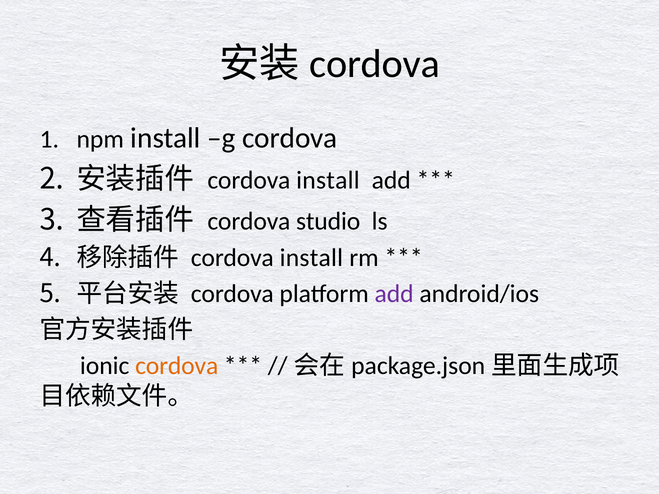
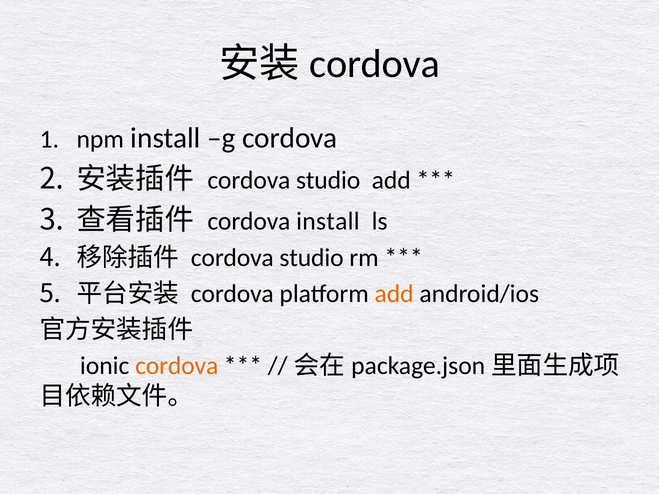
install at (328, 180): install -> studio
cordova studio: studio -> install
install at (311, 258): install -> studio
add at (394, 294) colour: purple -> orange
